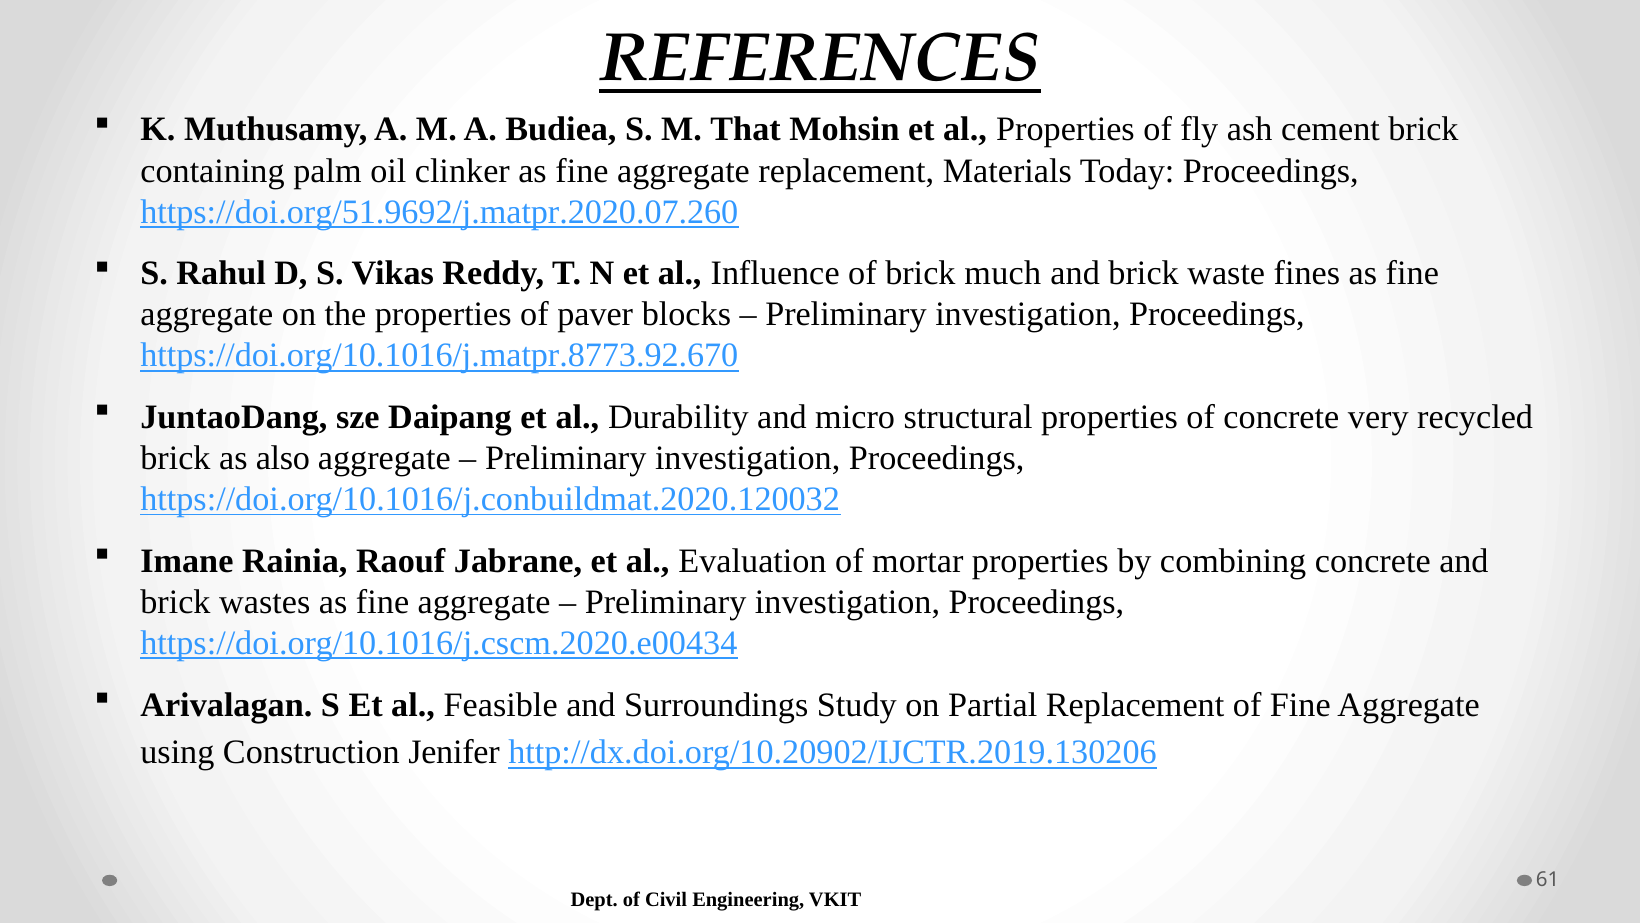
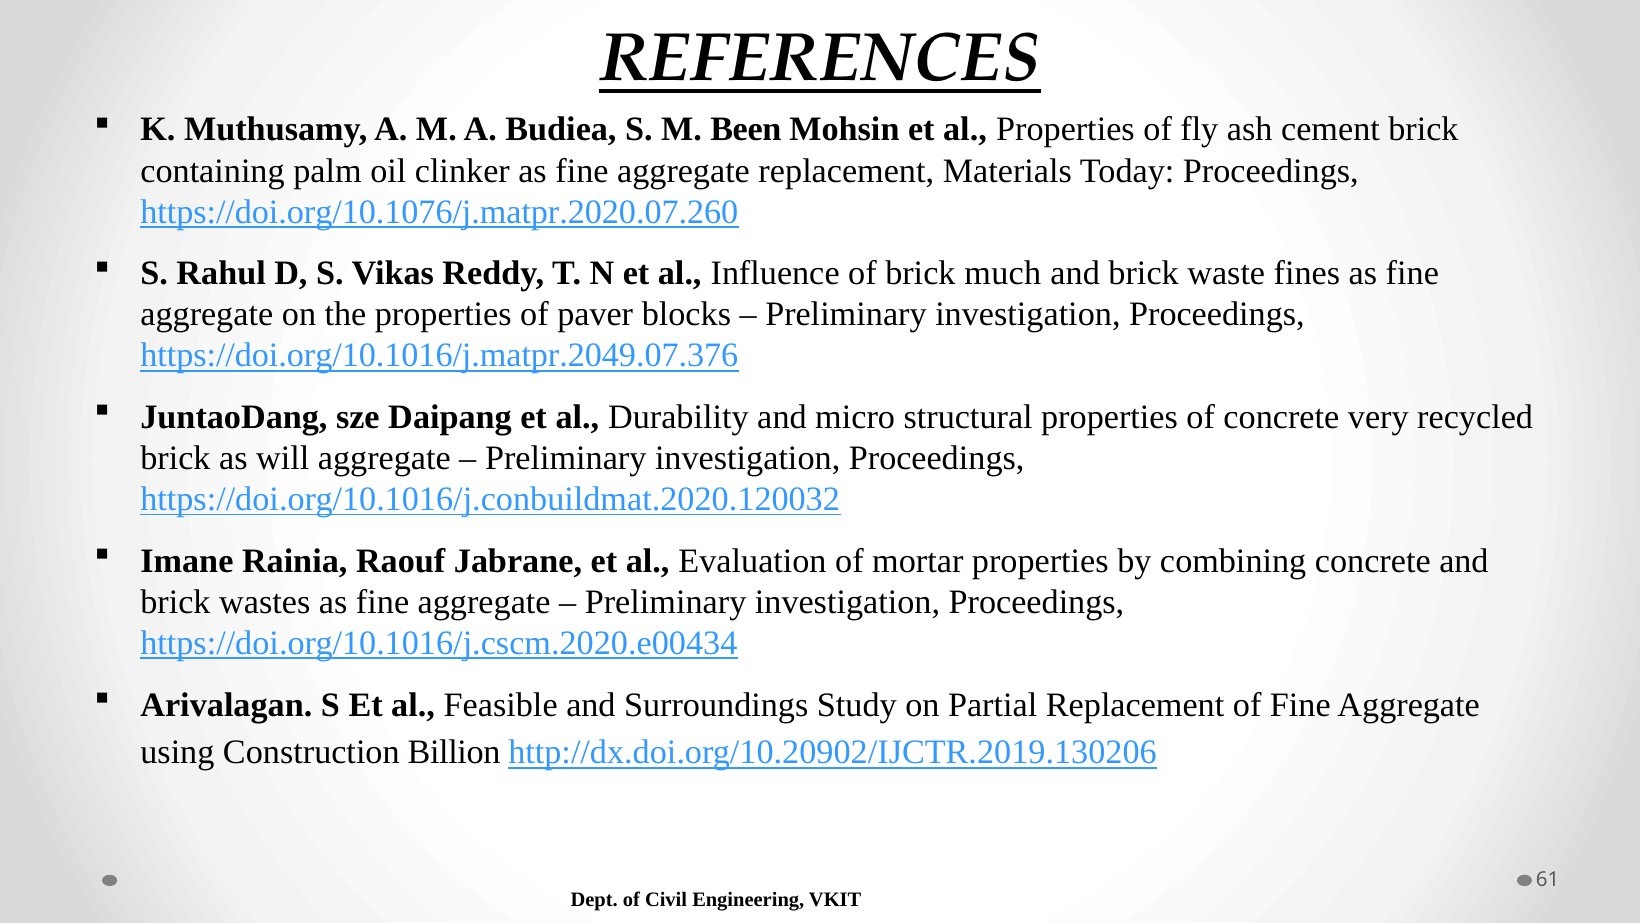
That: That -> Been
https://doi.org/51.9692/j.matpr.2020.07.260: https://doi.org/51.9692/j.matpr.2020.07.260 -> https://doi.org/10.1076/j.matpr.2020.07.260
https://doi.org/10.1016/j.matpr.8773.92.670: https://doi.org/10.1016/j.matpr.8773.92.670 -> https://doi.org/10.1016/j.matpr.2049.07.376
also: also -> will
Jenifer: Jenifer -> Billion
